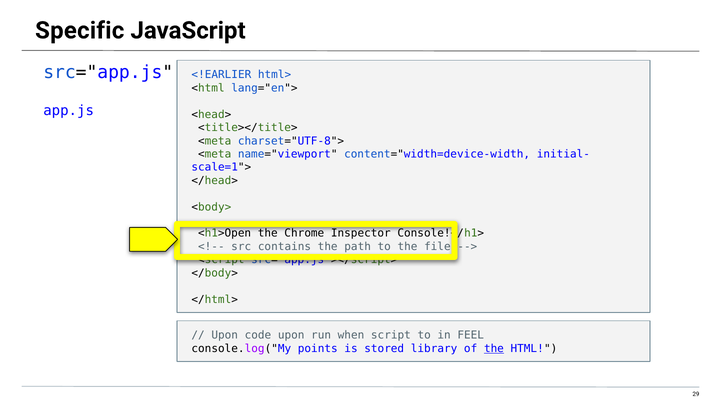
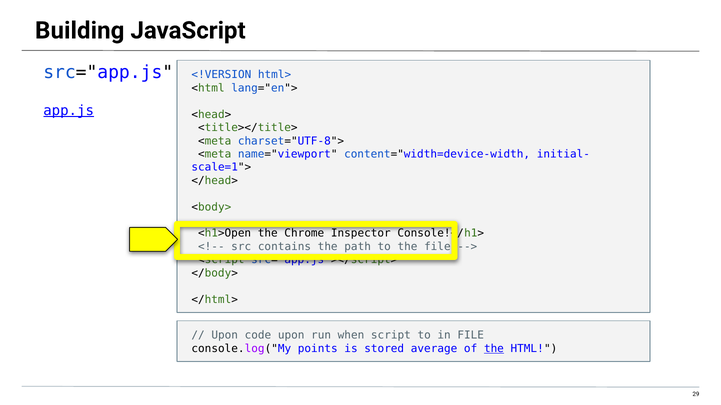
Specific: Specific -> Building
<!EARLIER: <!EARLIER -> <!VERSION
app.js underline: none -> present
in FEEL: FEEL -> FILE
library: library -> average
